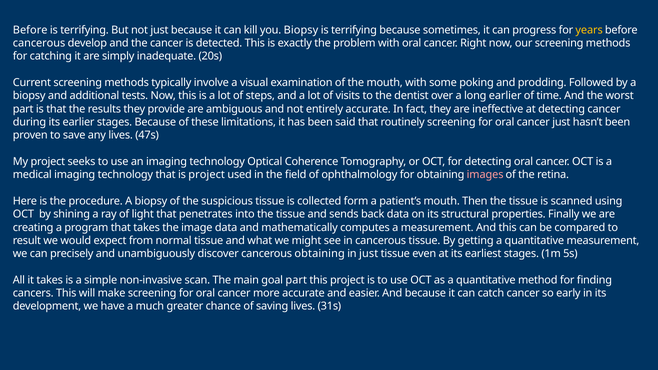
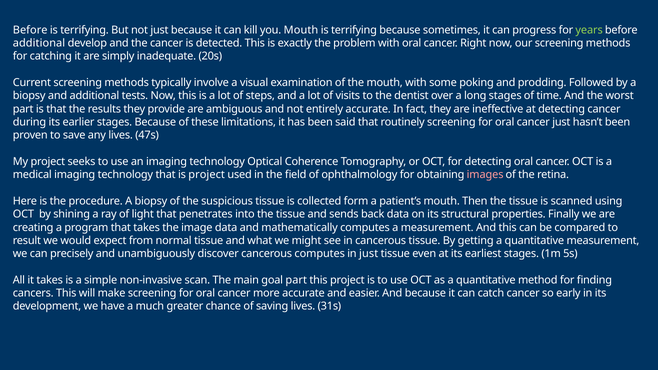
you Biopsy: Biopsy -> Mouth
years colour: yellow -> light green
cancerous at (39, 43): cancerous -> additional
long earlier: earlier -> stages
cancerous obtaining: obtaining -> computes
